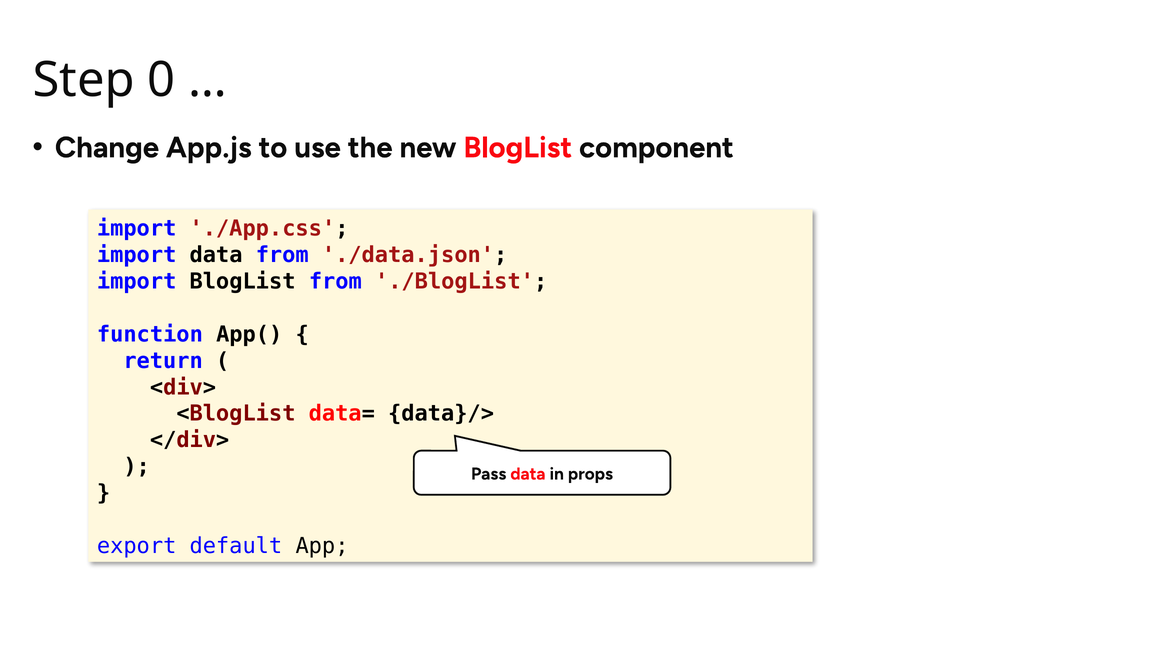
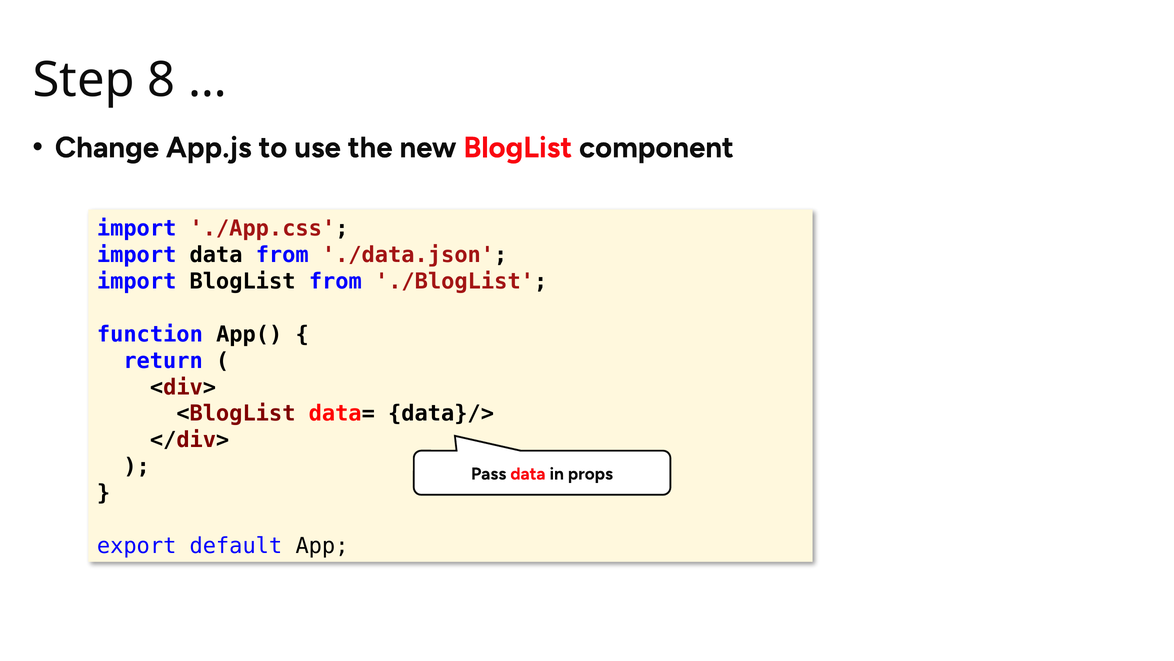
0: 0 -> 8
